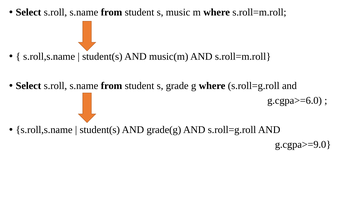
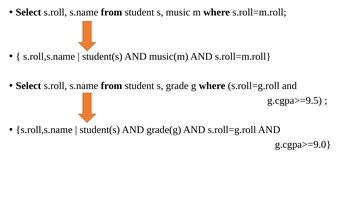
g.cgpa>=6.0: g.cgpa>=6.0 -> g.cgpa>=9.5
